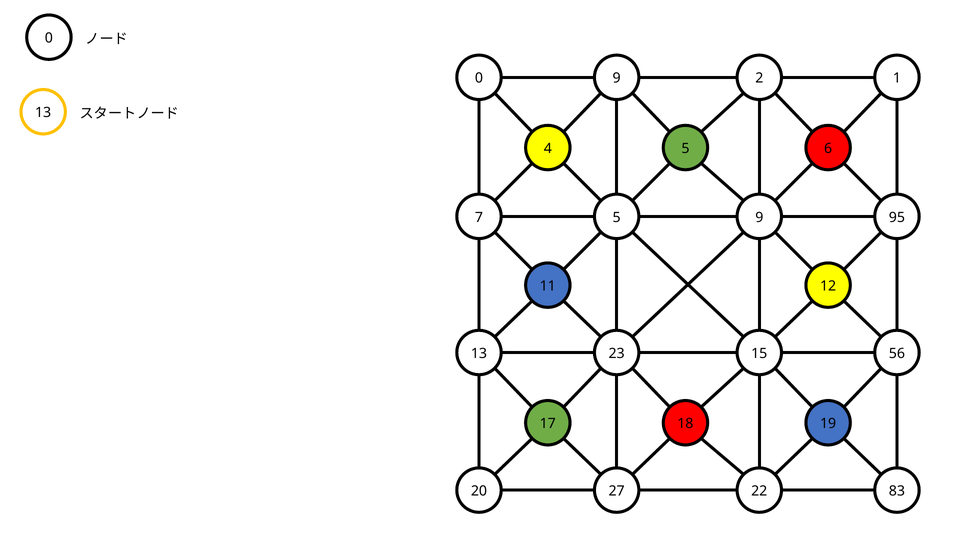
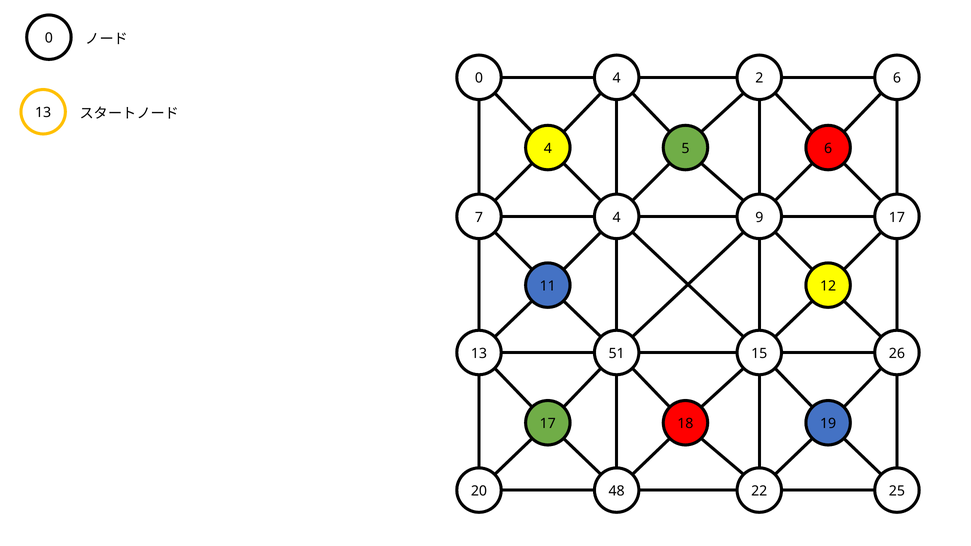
0 9: 9 -> 4
2 1: 1 -> 6
7 5: 5 -> 4
9 95: 95 -> 17
23: 23 -> 51
56: 56 -> 26
27: 27 -> 48
83: 83 -> 25
